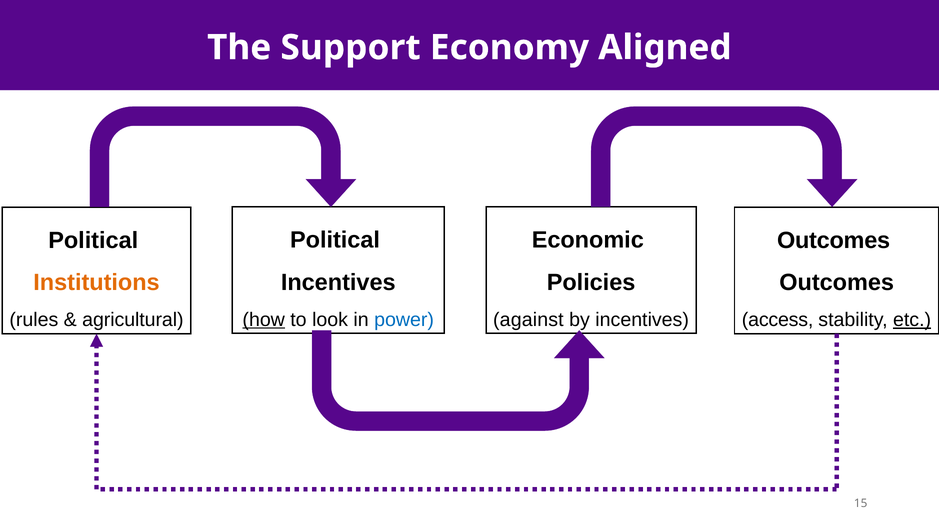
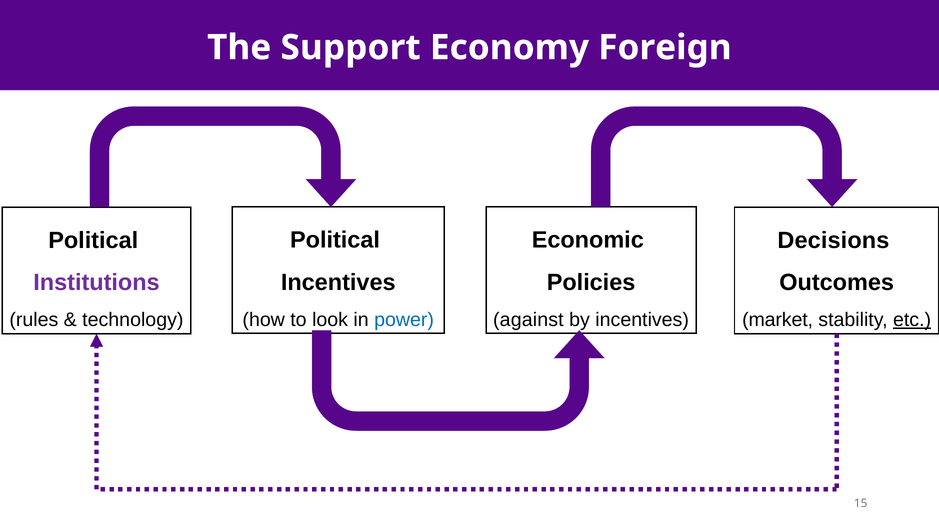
Aligned: Aligned -> Foreign
Outcomes at (834, 240): Outcomes -> Decisions
Institutions colour: orange -> purple
how underline: present -> none
agricultural: agricultural -> technology
access: access -> market
